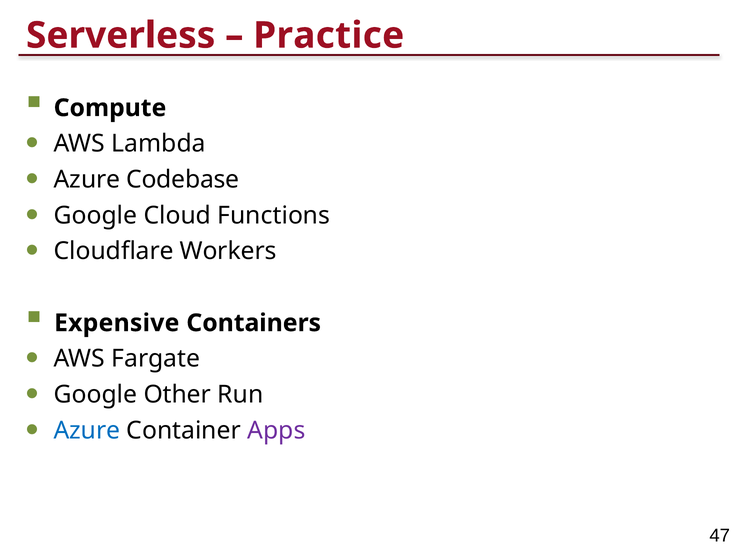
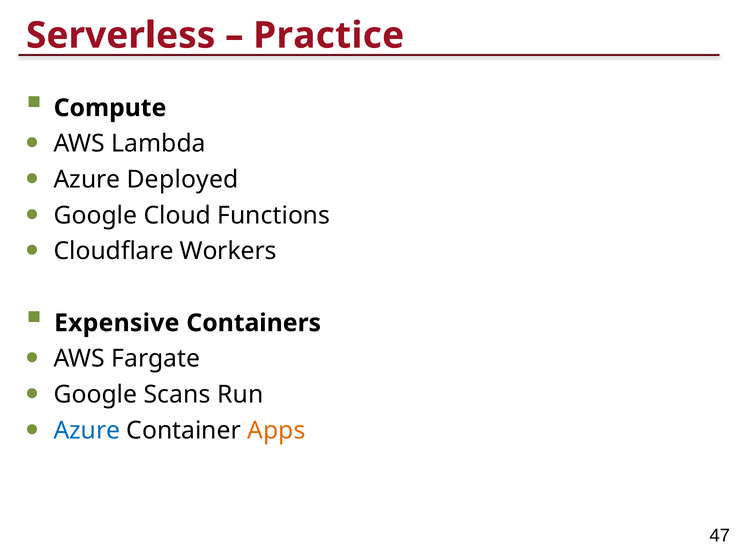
Codebase: Codebase -> Deployed
Other: Other -> Scans
Apps colour: purple -> orange
